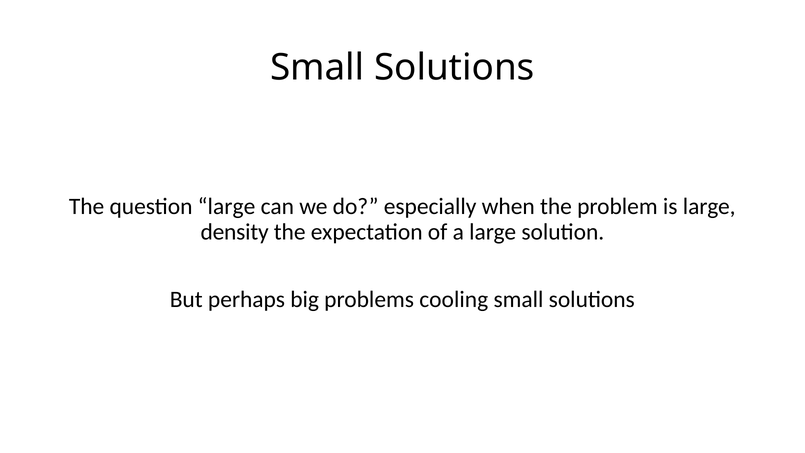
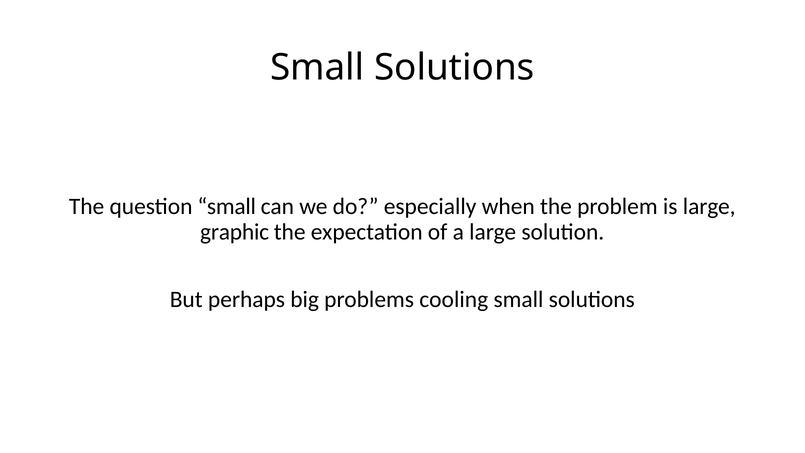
question large: large -> small
density: density -> graphic
